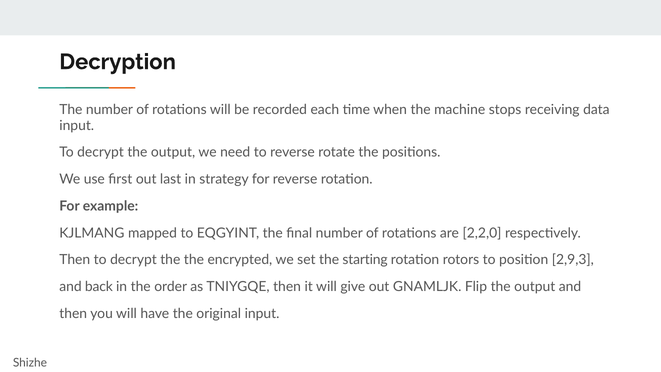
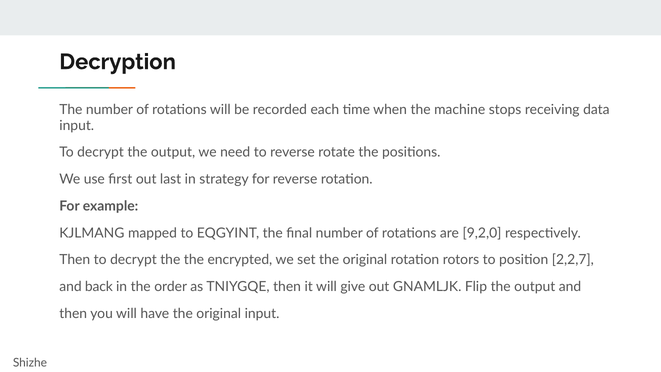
2,2,0: 2,2,0 -> 9,2,0
set the starting: starting -> original
2,9,3: 2,9,3 -> 2,2,7
